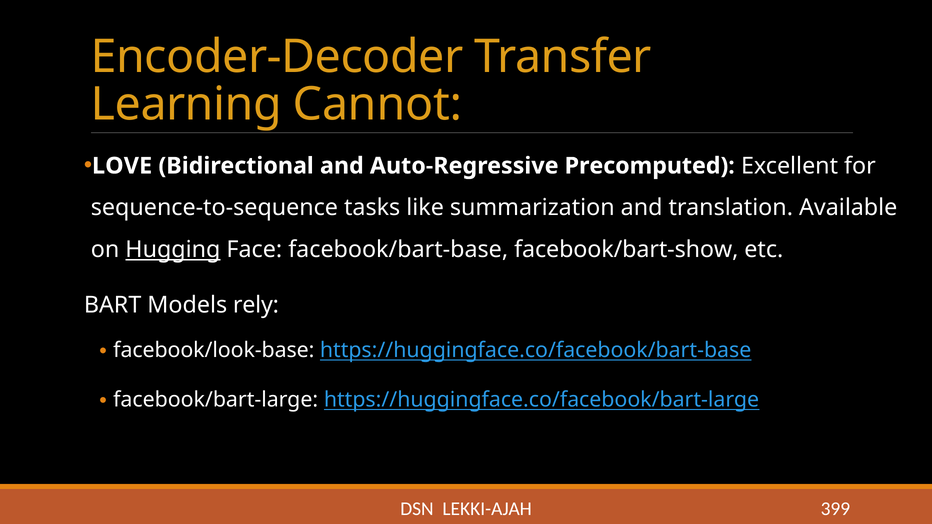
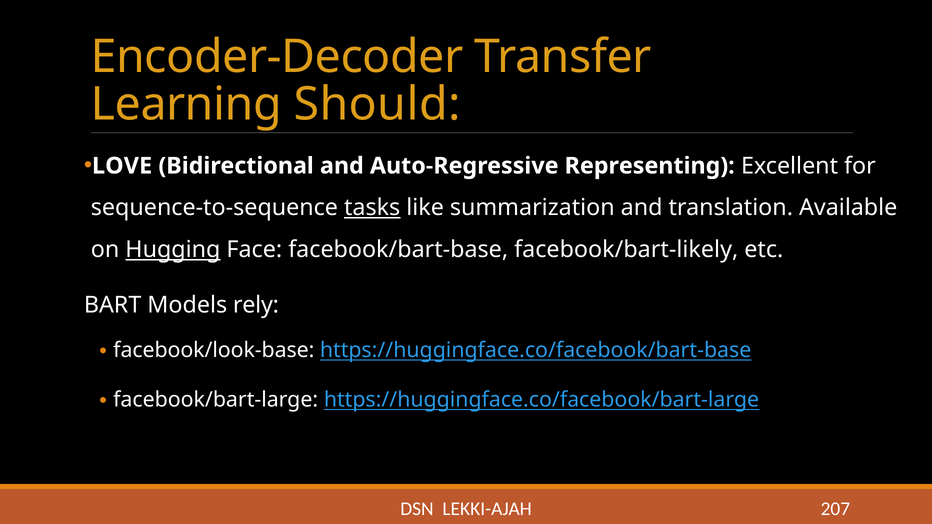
Cannot: Cannot -> Should
Precomputed: Precomputed -> Representing
tasks underline: none -> present
facebook/bart-show: facebook/bart-show -> facebook/bart-likely
399: 399 -> 207
